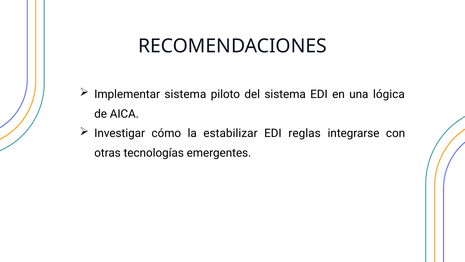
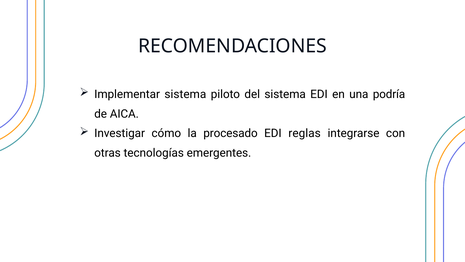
lógica: lógica -> podría
estabilizar: estabilizar -> procesado
